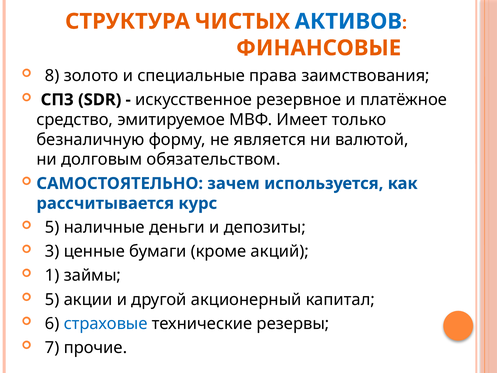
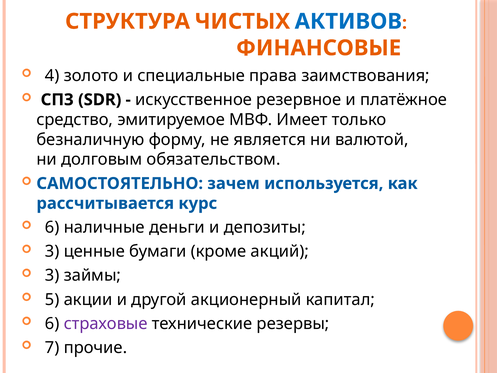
8: 8 -> 4
5 at (52, 227): 5 -> 6
1 at (52, 275): 1 -> 3
страховые colour: blue -> purple
